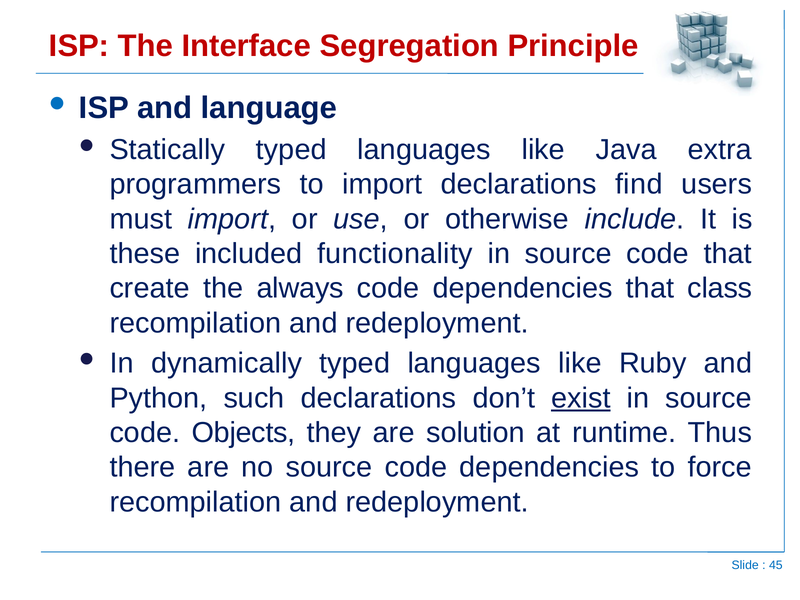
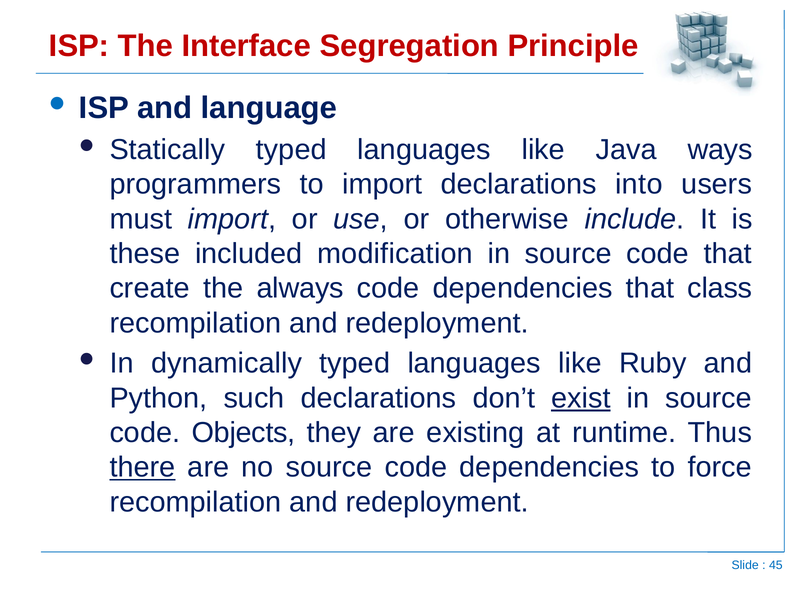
extra: extra -> ways
find: find -> into
functionality: functionality -> modification
solution: solution -> existing
there underline: none -> present
